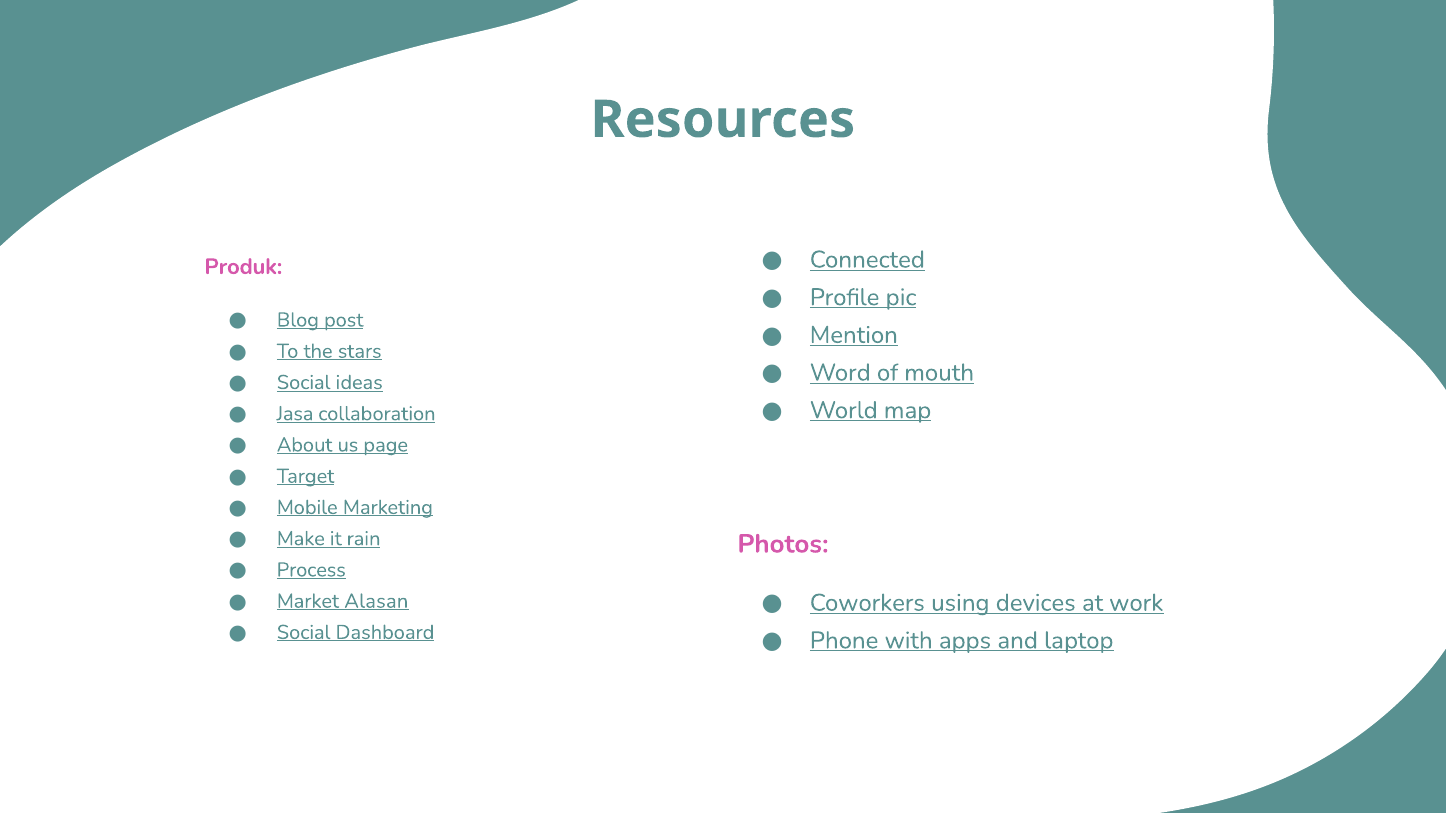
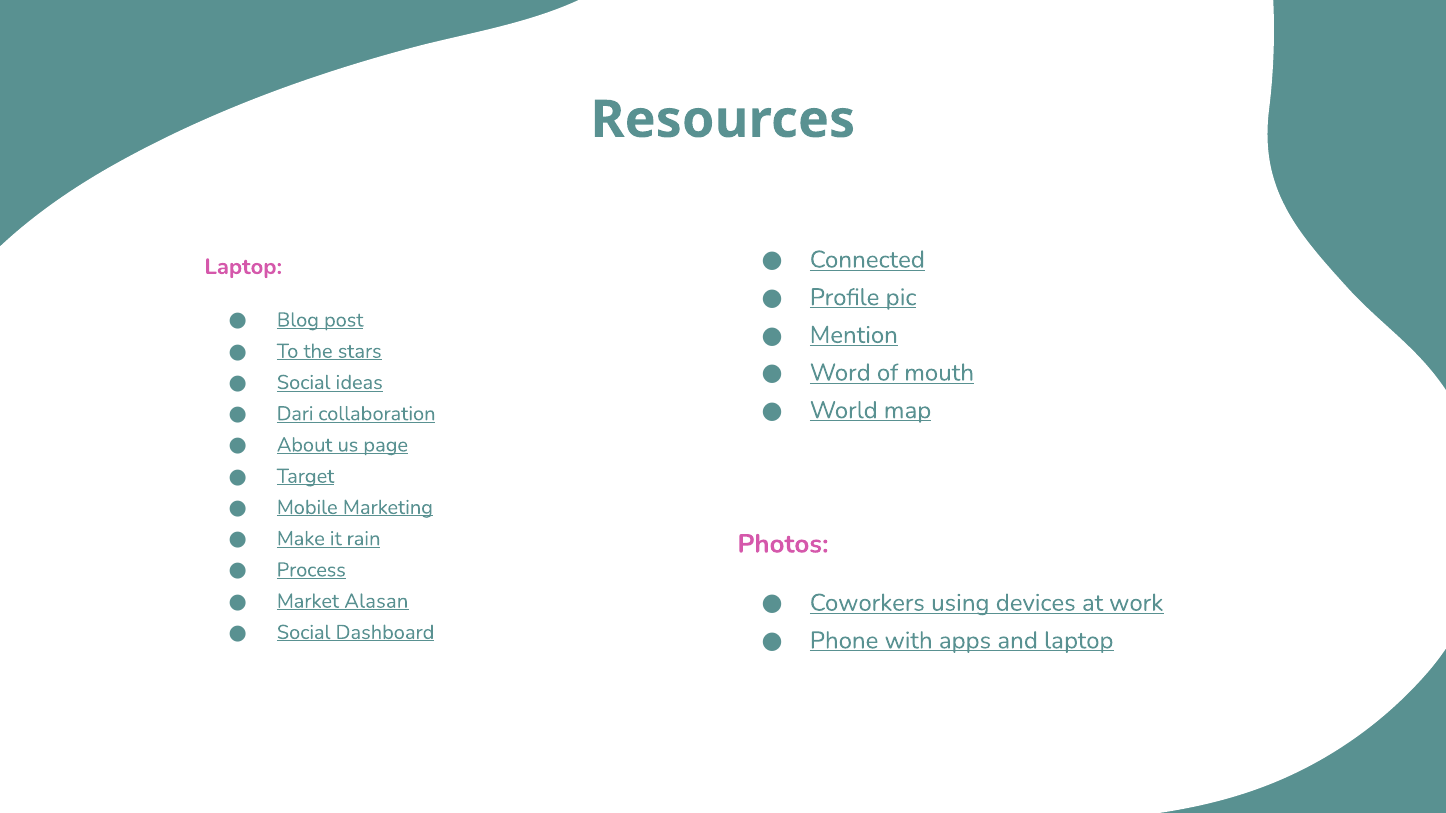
Produk at (243, 267): Produk -> Laptop
Jasa: Jasa -> Dari
